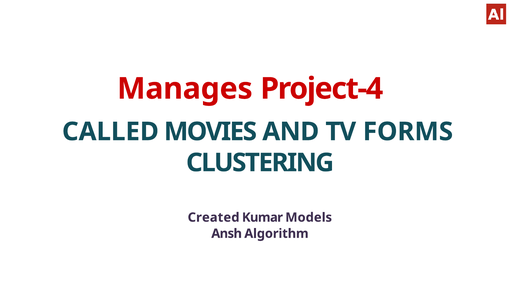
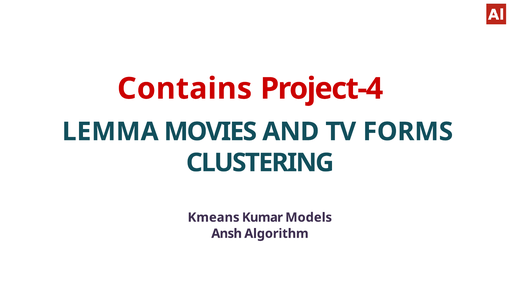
Manages: Manages -> Contains
CALLED: CALLED -> LEMMA
Created: Created -> Kmeans
